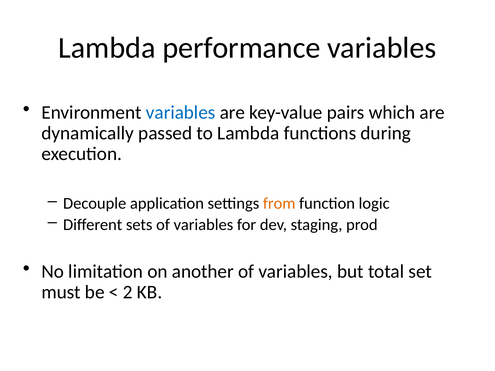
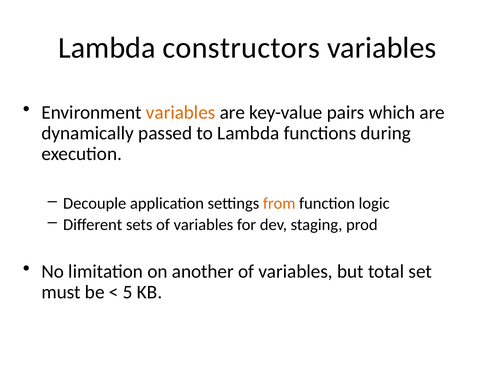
performance: performance -> constructors
variables at (181, 112) colour: blue -> orange
2: 2 -> 5
